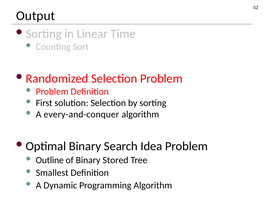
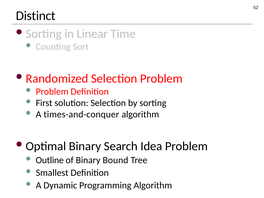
Output: Output -> Distinct
every-and-conquer: every-and-conquer -> times-and-conquer
Stored: Stored -> Bound
